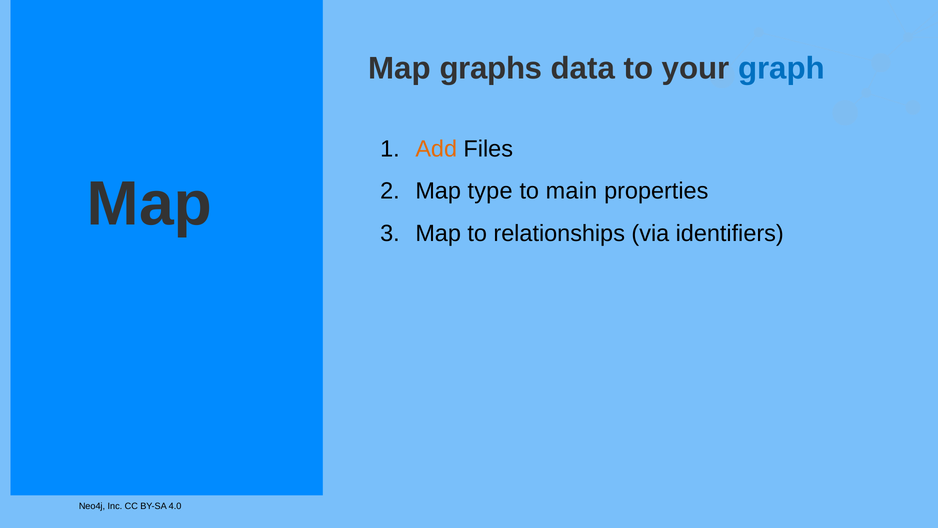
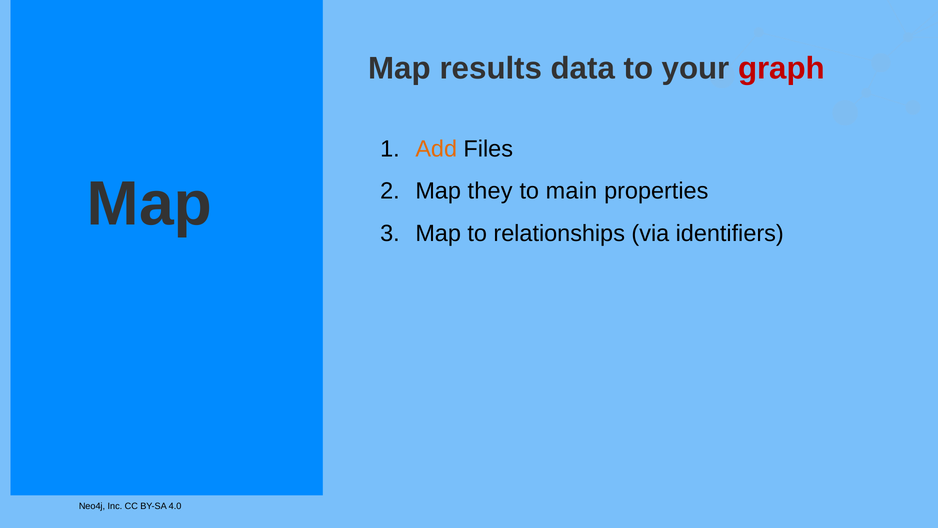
graphs: graphs -> results
graph colour: blue -> red
type: type -> they
